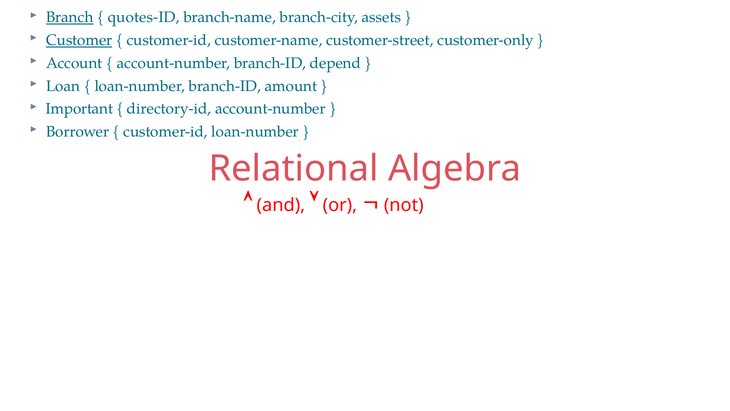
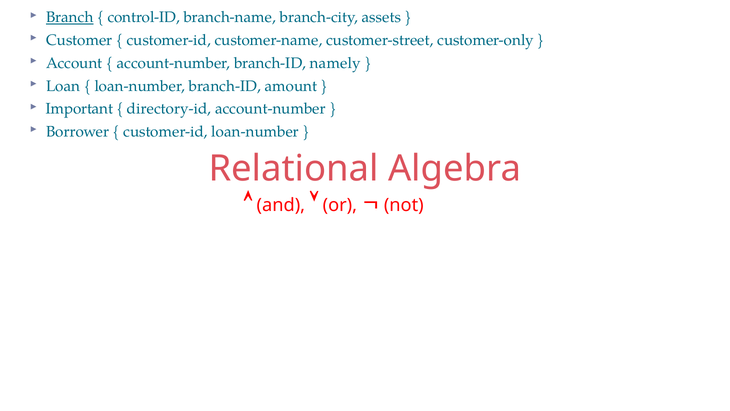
quotes-ID: quotes-ID -> control-ID
Customer underline: present -> none
depend: depend -> namely
